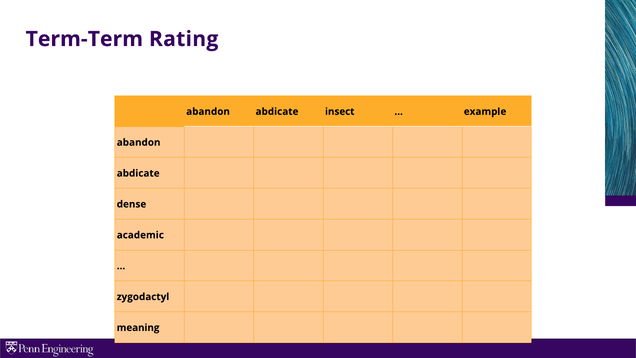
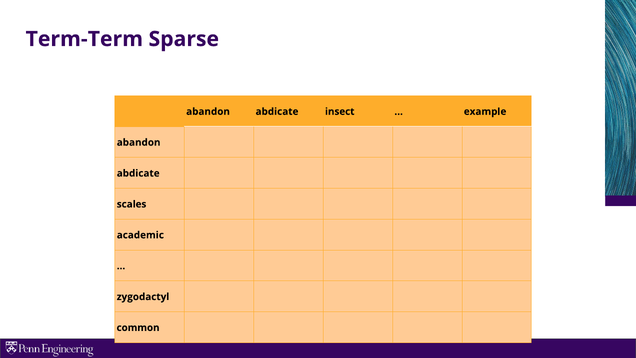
Rating: Rating -> Sparse
dense: dense -> scales
meaning: meaning -> common
